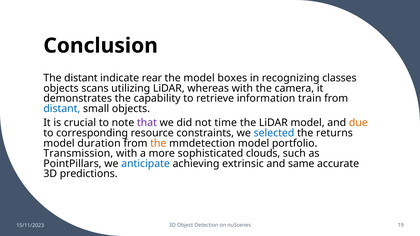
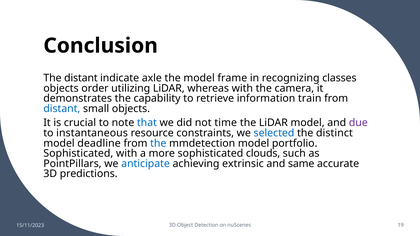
rear: rear -> axle
boxes: boxes -> frame
scans: scans -> order
that colour: purple -> blue
due colour: orange -> purple
corresponding: corresponding -> instantaneous
returns: returns -> distinct
duration: duration -> deadline
the at (158, 143) colour: orange -> blue
Transmission at (78, 154): Transmission -> Sophisticated
